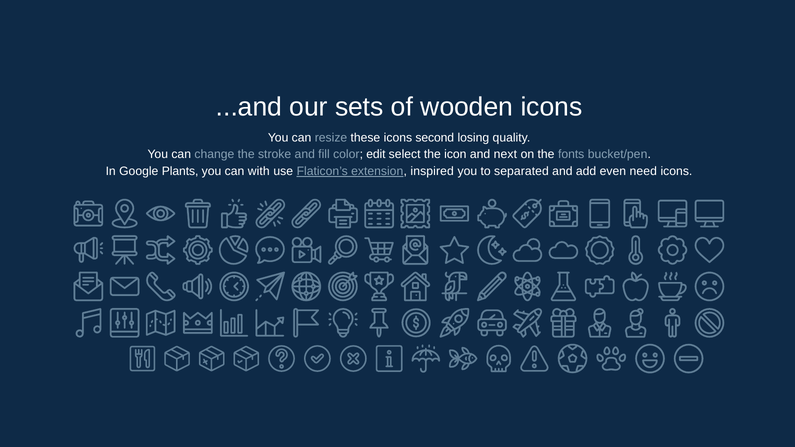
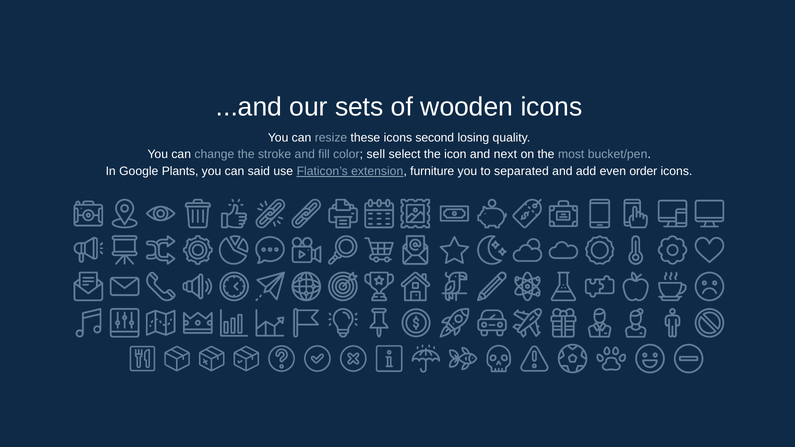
edit: edit -> sell
fonts: fonts -> most
with: with -> said
inspired: inspired -> furniture
need: need -> order
